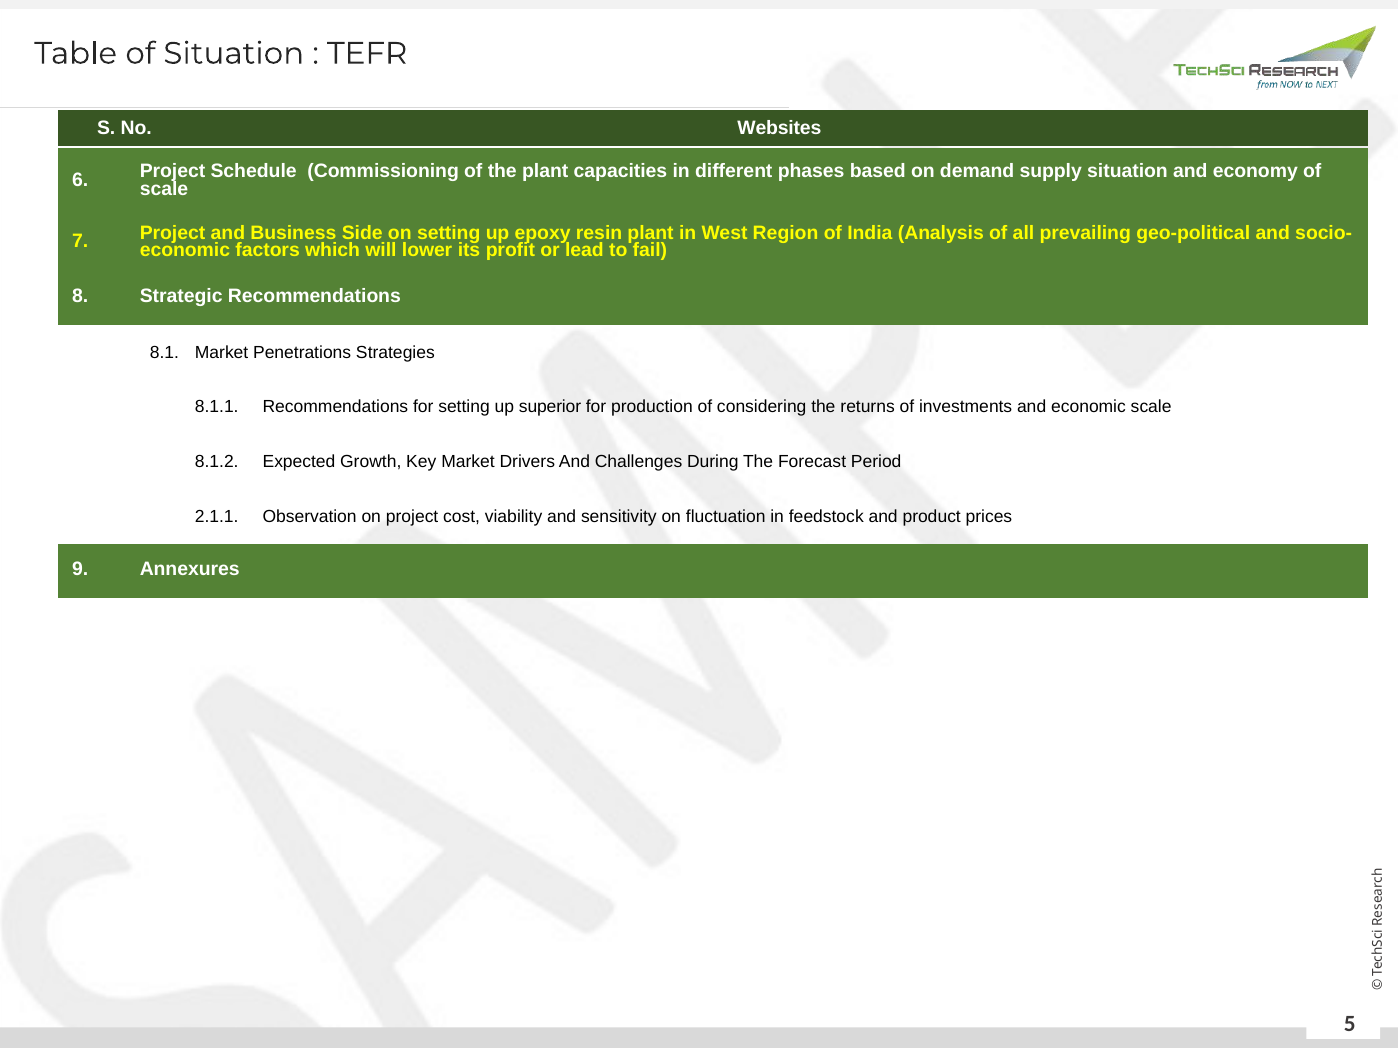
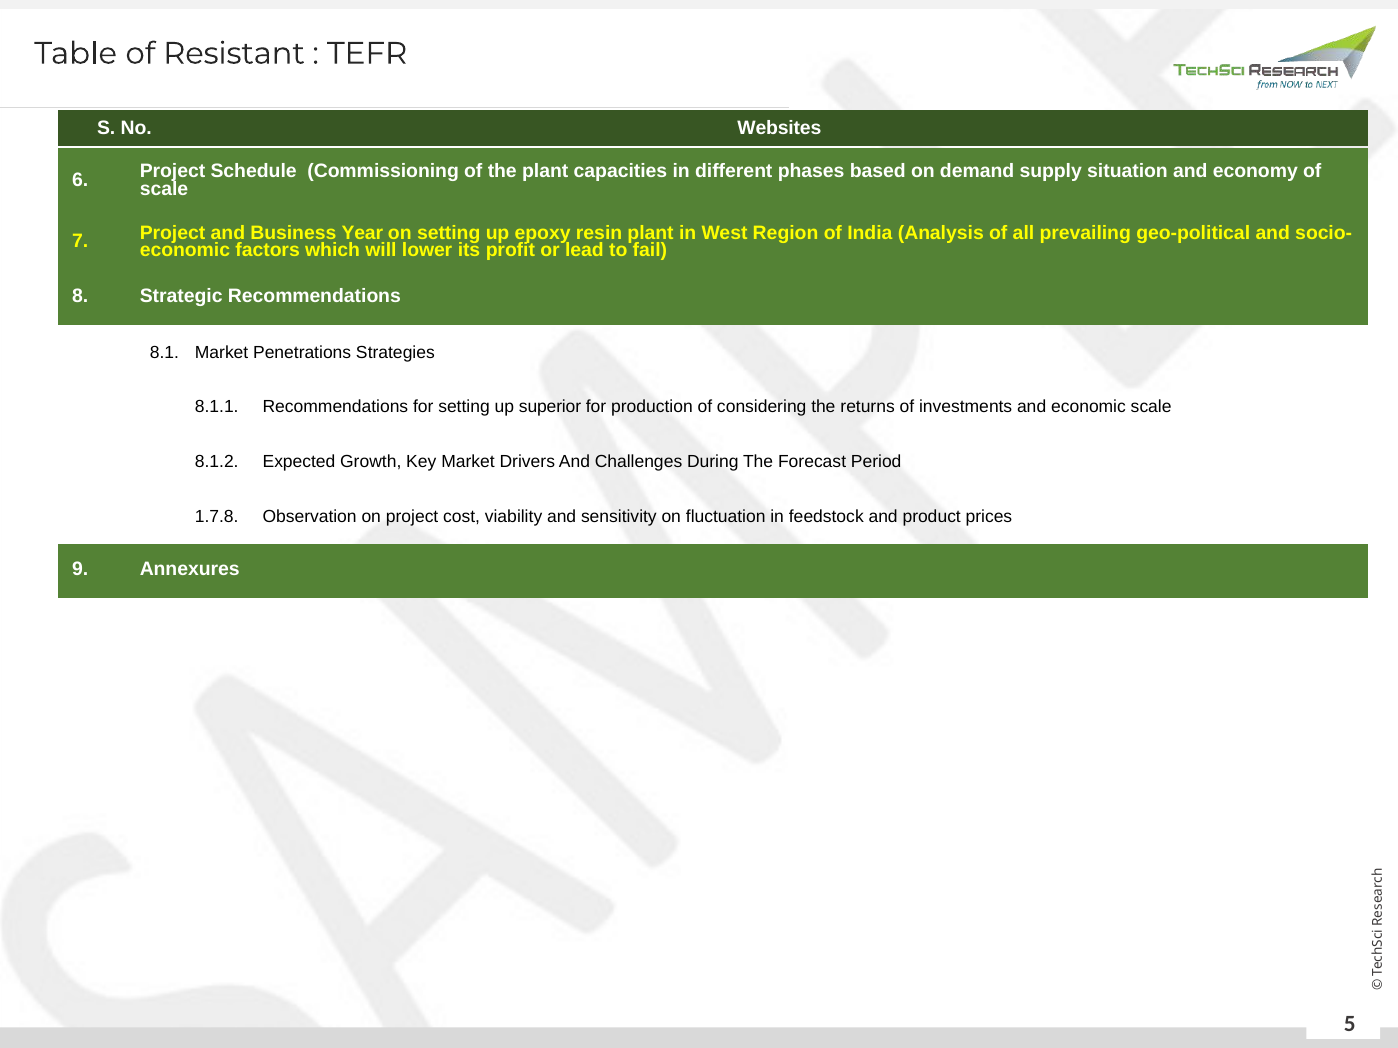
of Situation: Situation -> Resistant
Side: Side -> Year
2.1.1: 2.1.1 -> 1.7.8
